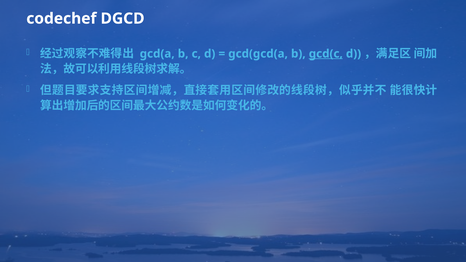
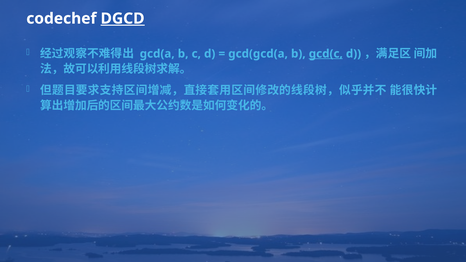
DGCD underline: none -> present
